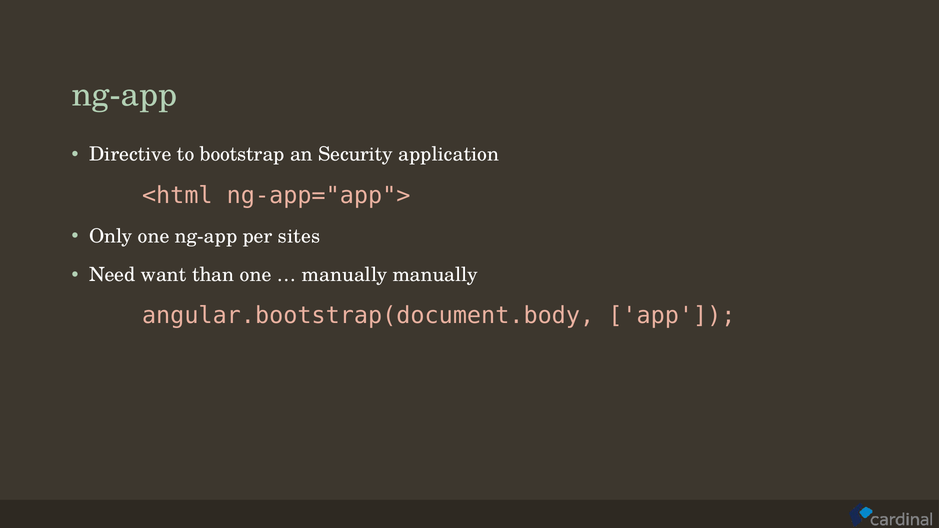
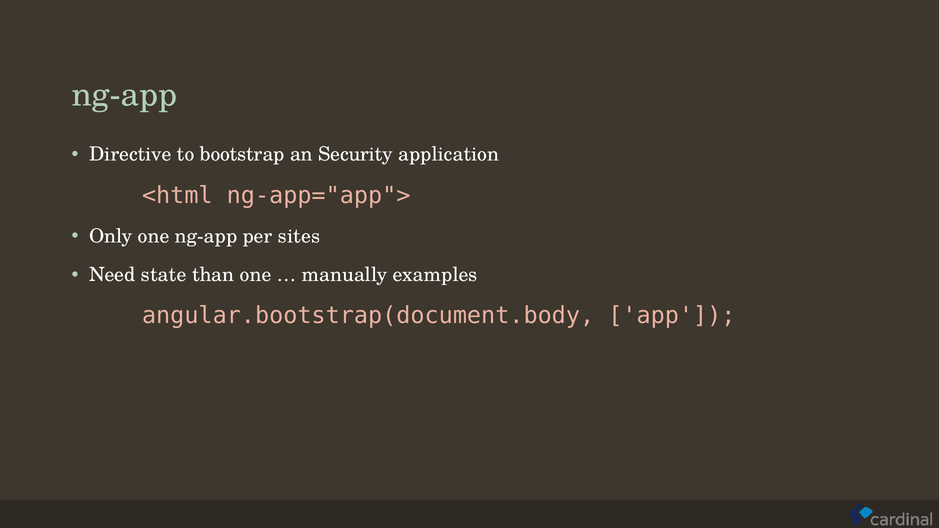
want: want -> state
manually manually: manually -> examples
